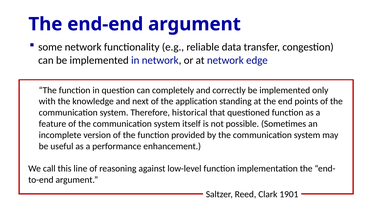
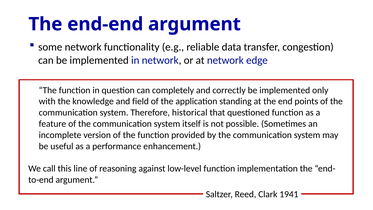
next: next -> field
1901: 1901 -> 1941
